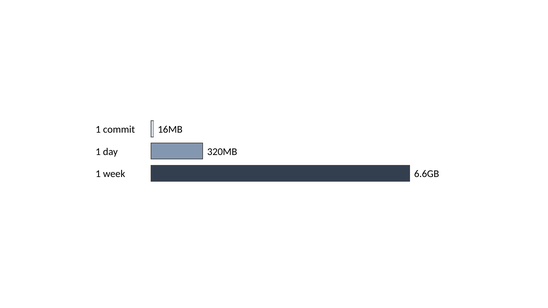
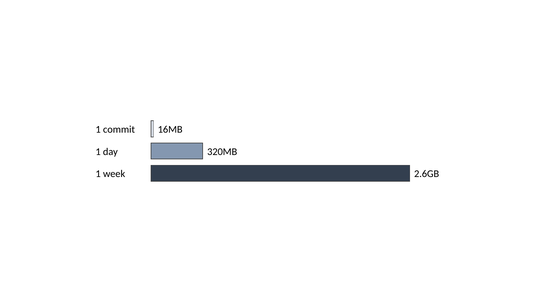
6.6GB: 6.6GB -> 2.6GB
